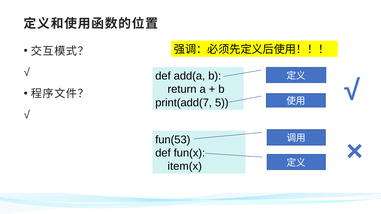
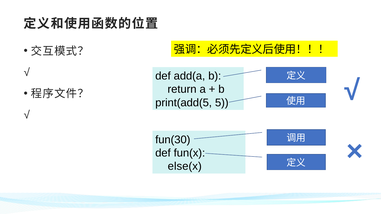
print(add(7: print(add(7 -> print(add(5
fun(53: fun(53 -> fun(30
item(x: item(x -> else(x
